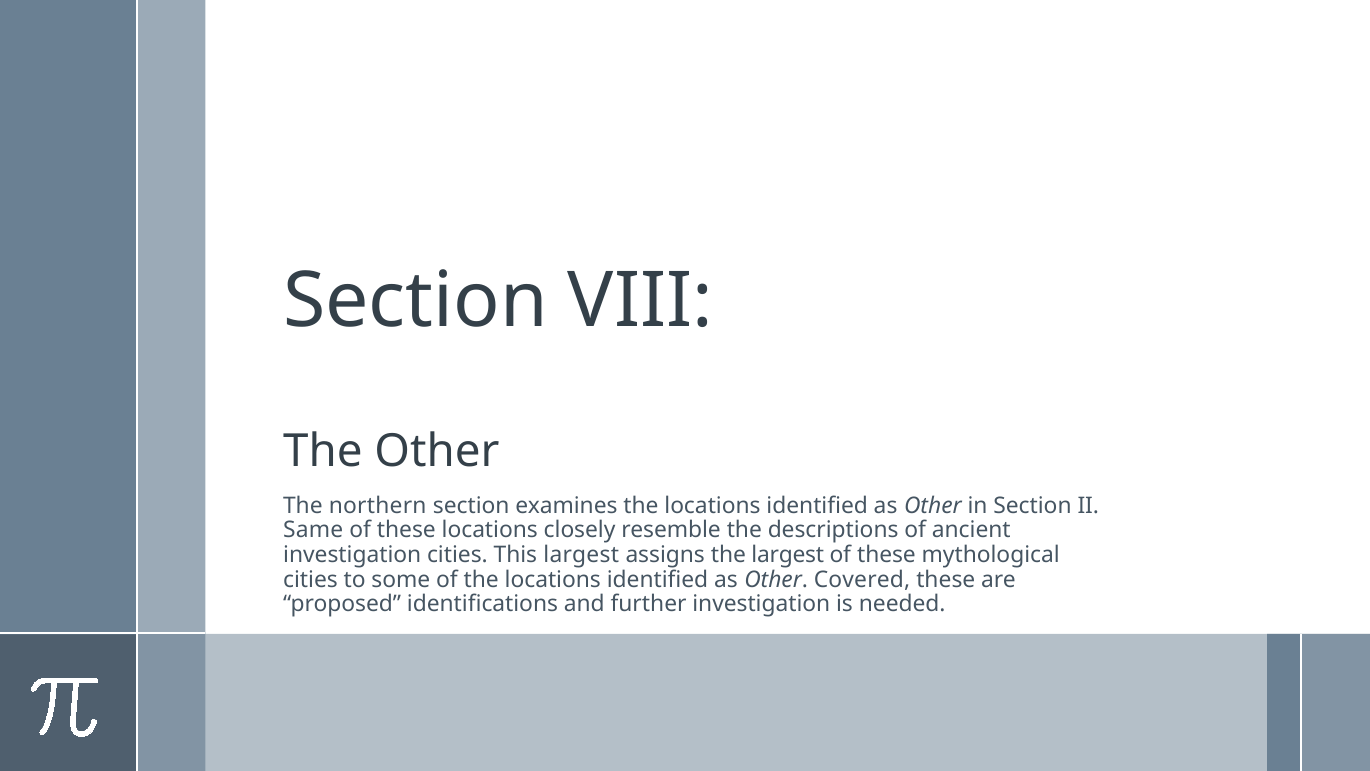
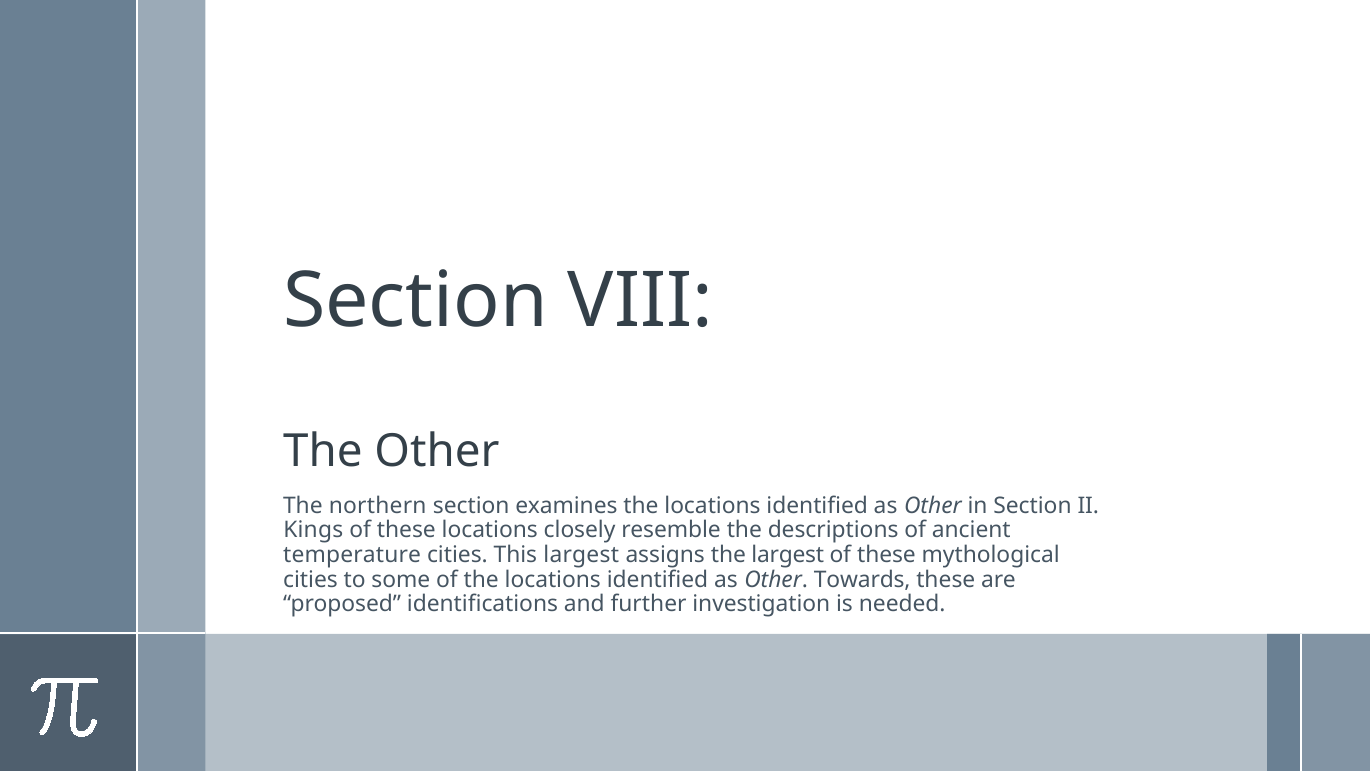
Same: Same -> Kings
investigation at (352, 555): investigation -> temperature
Covered: Covered -> Towards
